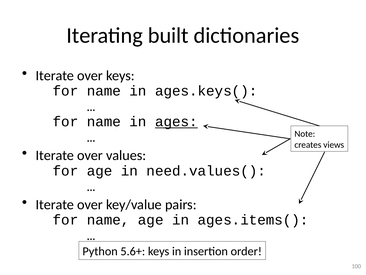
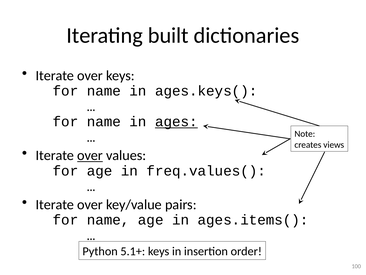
over at (90, 155) underline: none -> present
need.values(: need.values( -> freq.values(
5.6+: 5.6+ -> 5.1+
